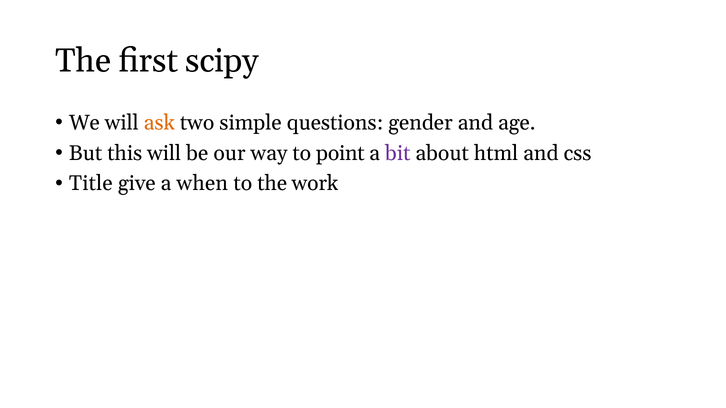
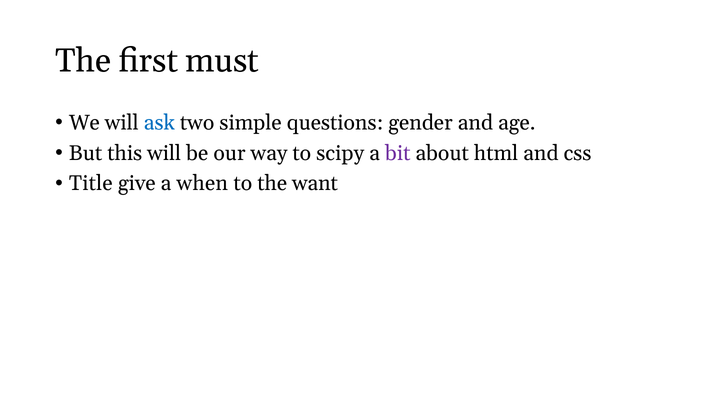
scipy: scipy -> must
ask colour: orange -> blue
point: point -> scipy
work: work -> want
